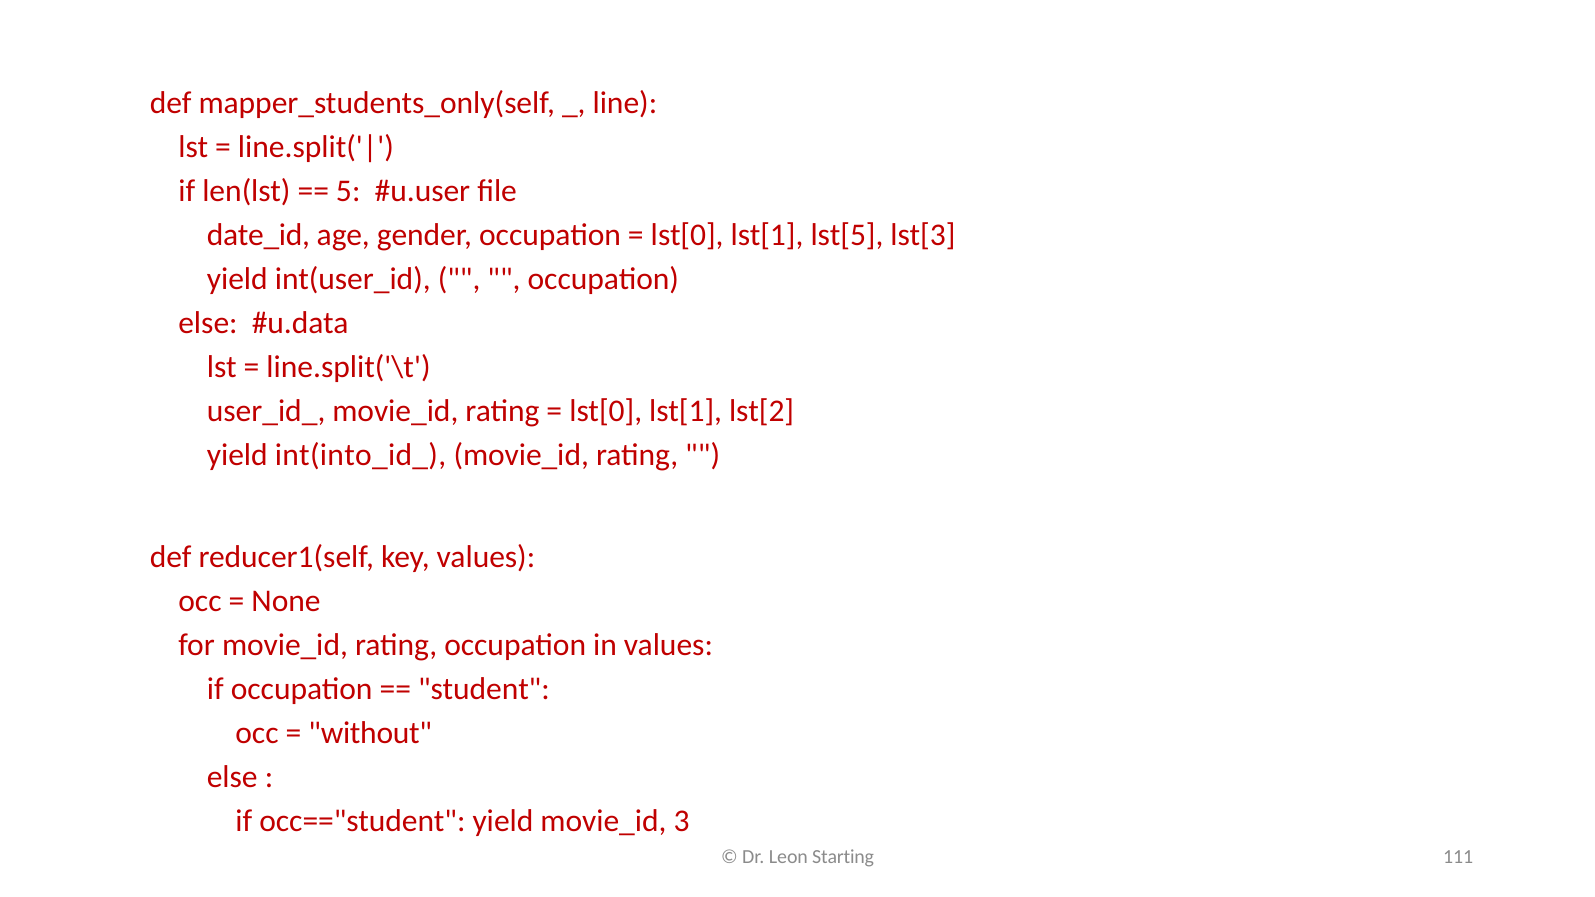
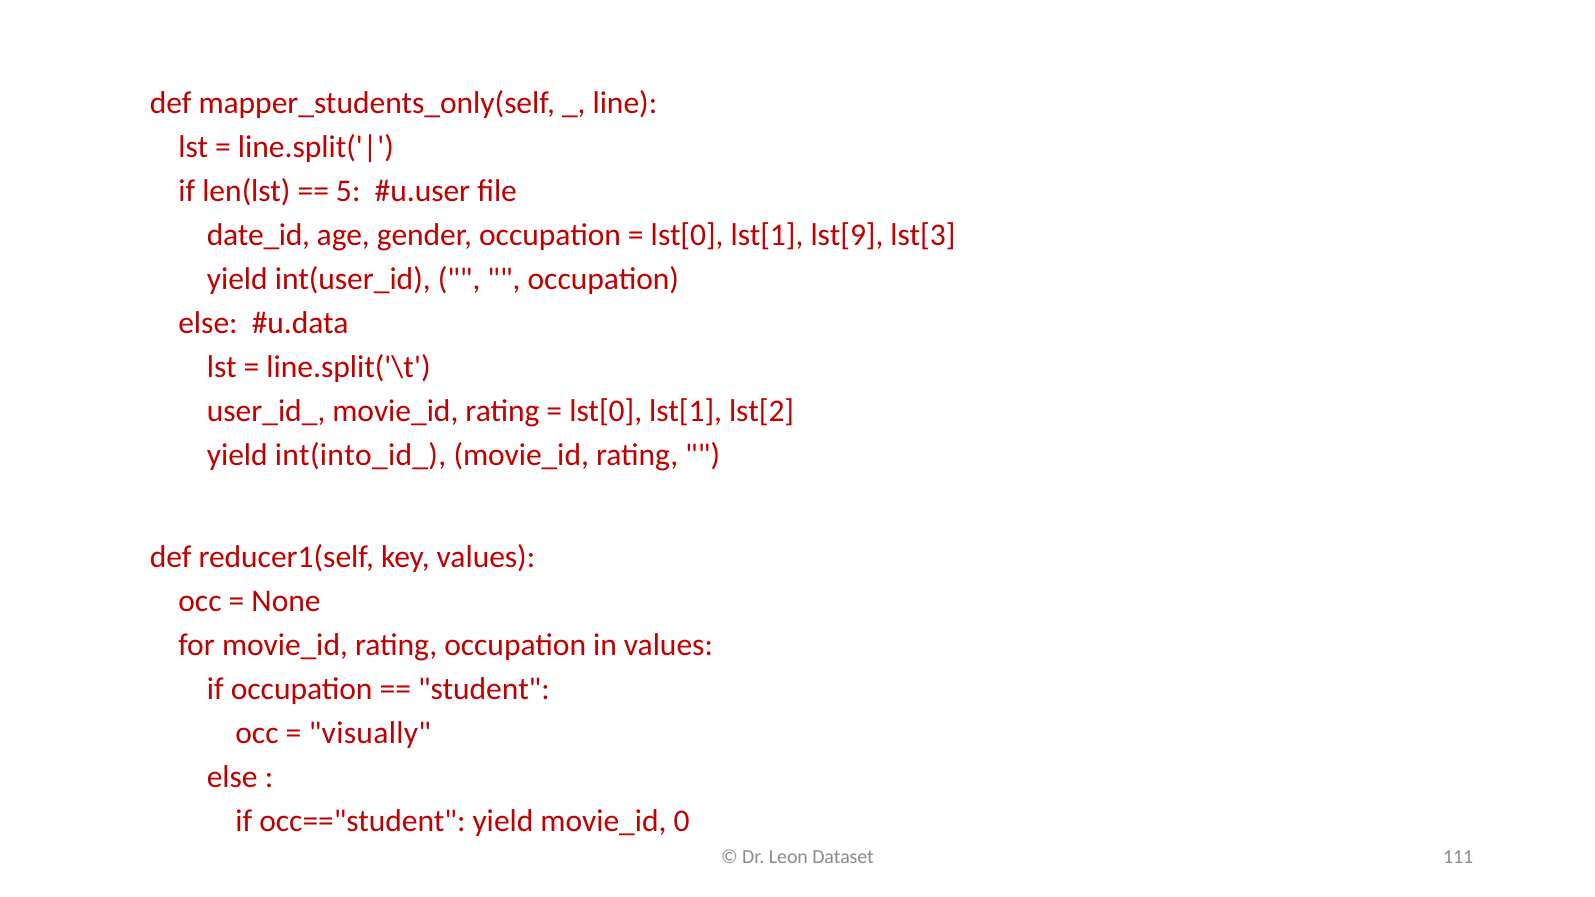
lst[5: lst[5 -> lst[9
without: without -> visually
3: 3 -> 0
Starting: Starting -> Dataset
